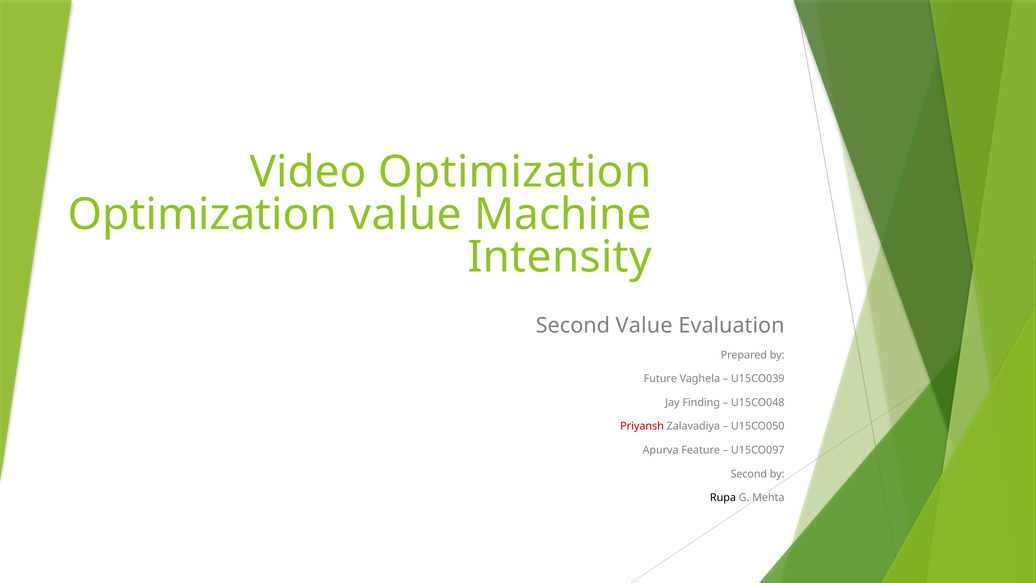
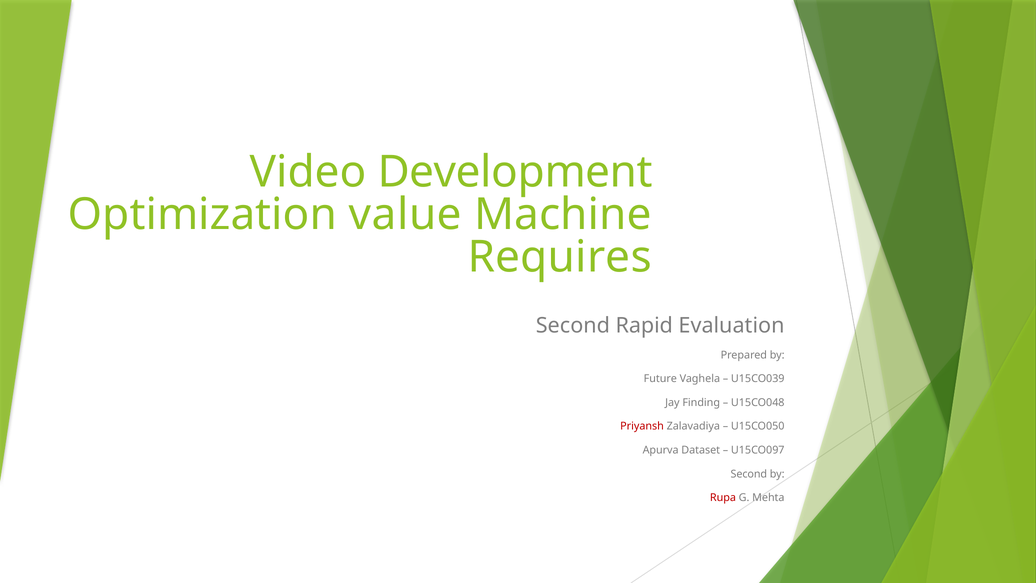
Video Optimization: Optimization -> Development
Intensity: Intensity -> Requires
Second Value: Value -> Rapid
Feature: Feature -> Dataset
Rupa colour: black -> red
